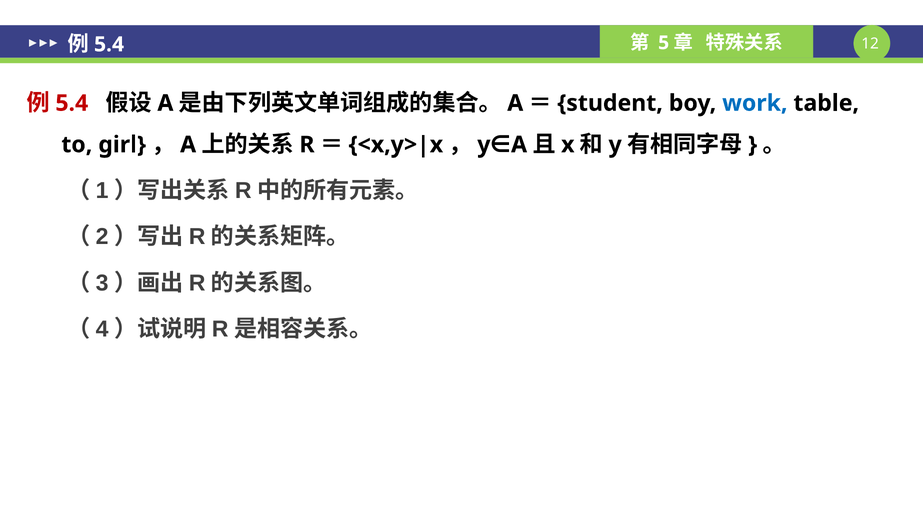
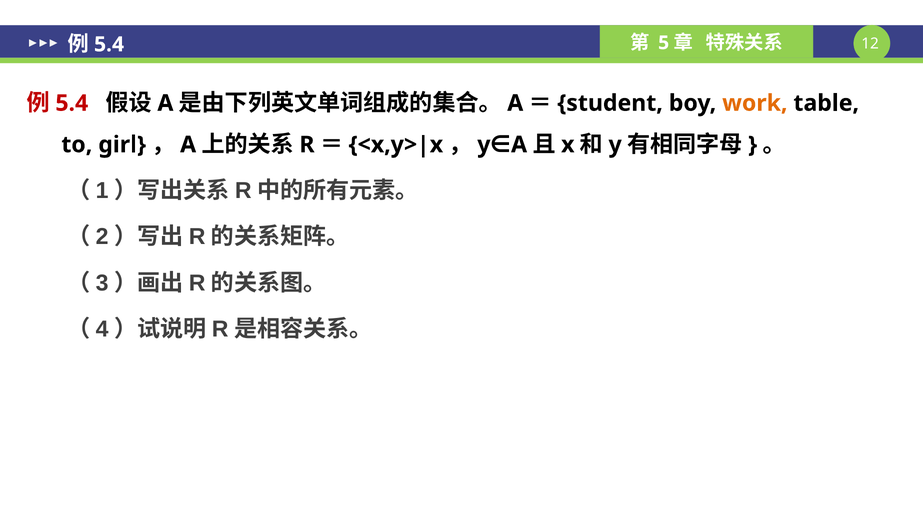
work colour: blue -> orange
